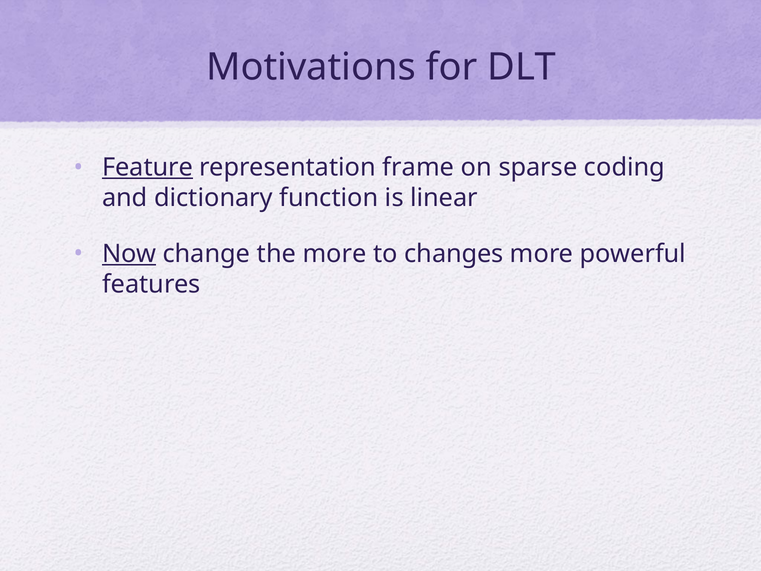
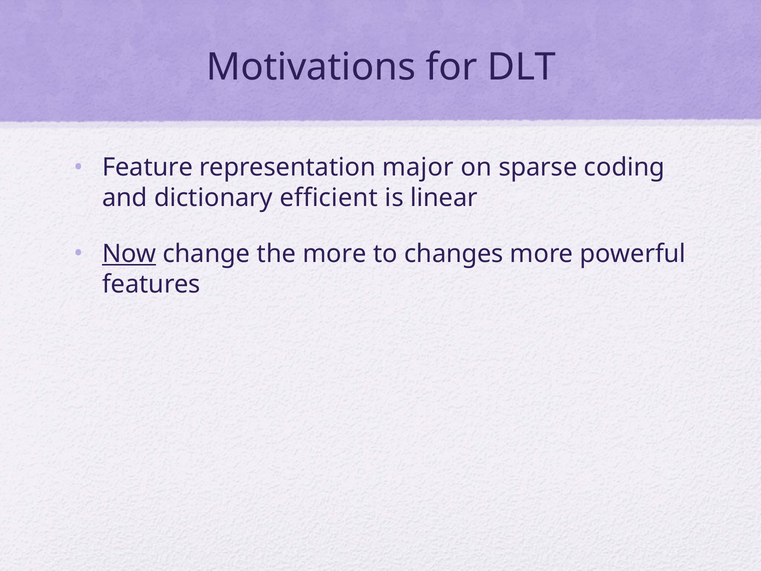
Feature underline: present -> none
frame: frame -> major
function: function -> efficient
